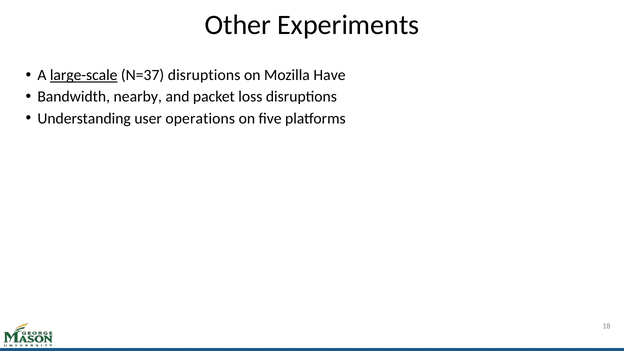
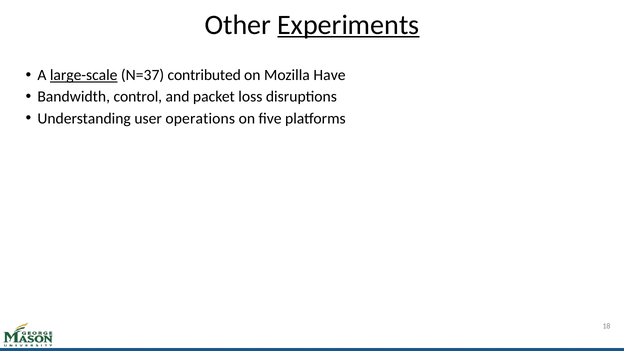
Experiments underline: none -> present
N=37 disruptions: disruptions -> contributed
nearby: nearby -> control
